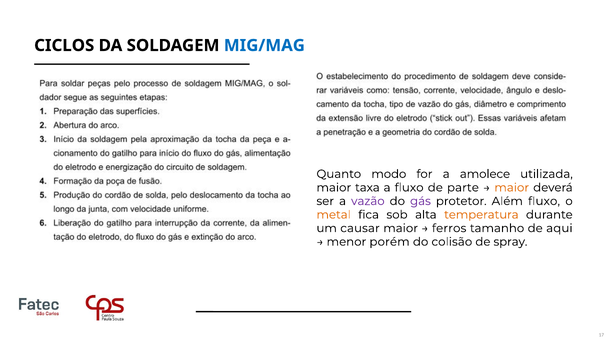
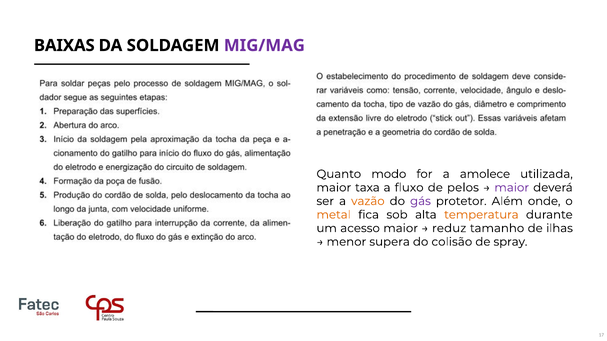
CICLOS: CICLOS -> BAIXAS
MIG/MAG colour: blue -> purple
parte: parte -> pelos
maior at (512, 188) colour: orange -> purple
vazão colour: purple -> orange
Além fluxo: fluxo -> onde
causar: causar -> acesso
ferros: ferros -> reduz
aqui: aqui -> ilhas
porém: porém -> supera
